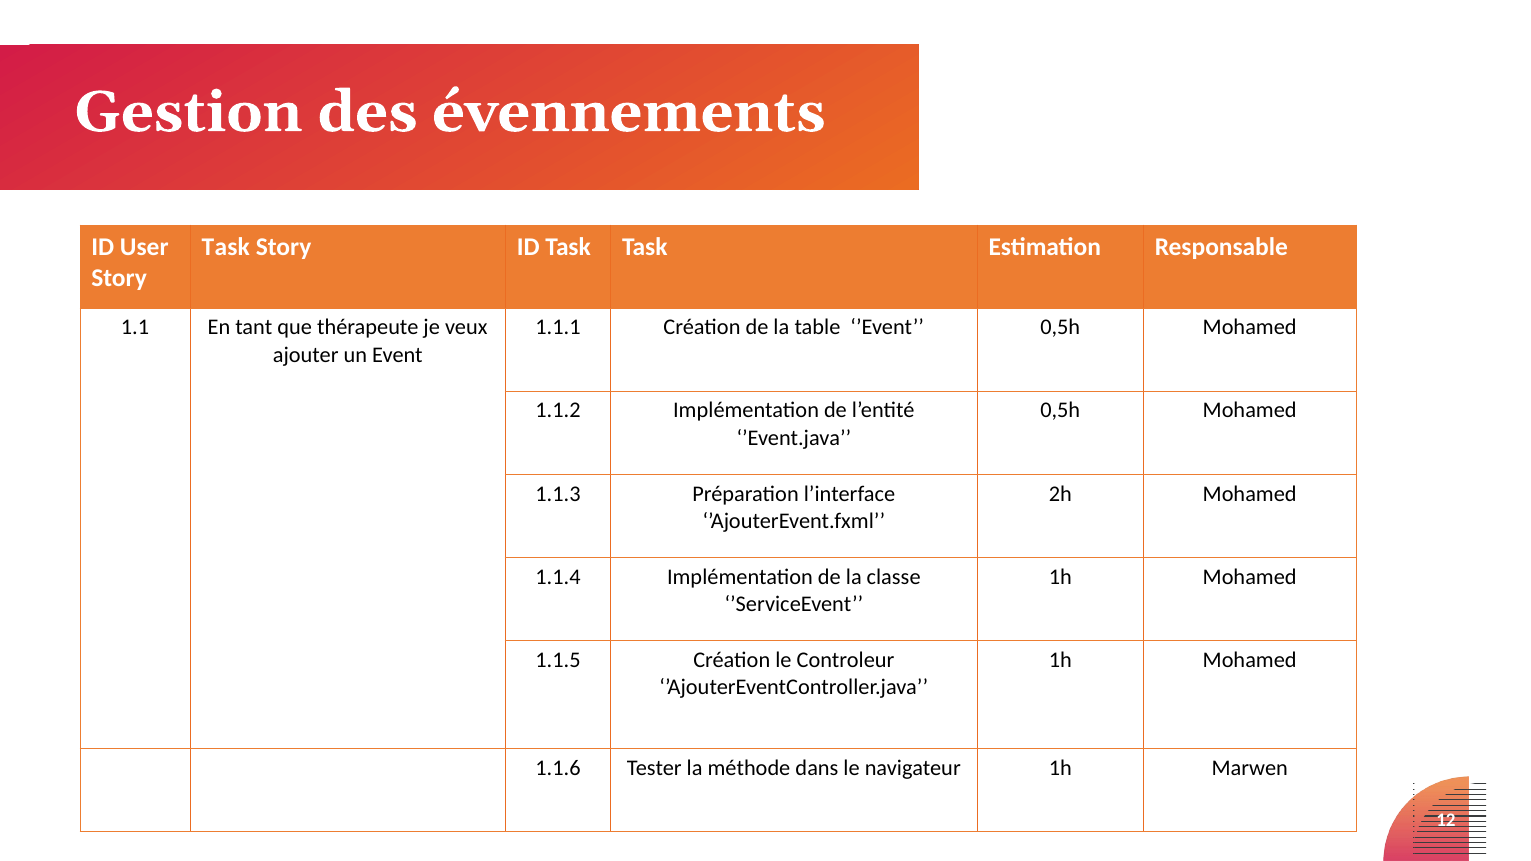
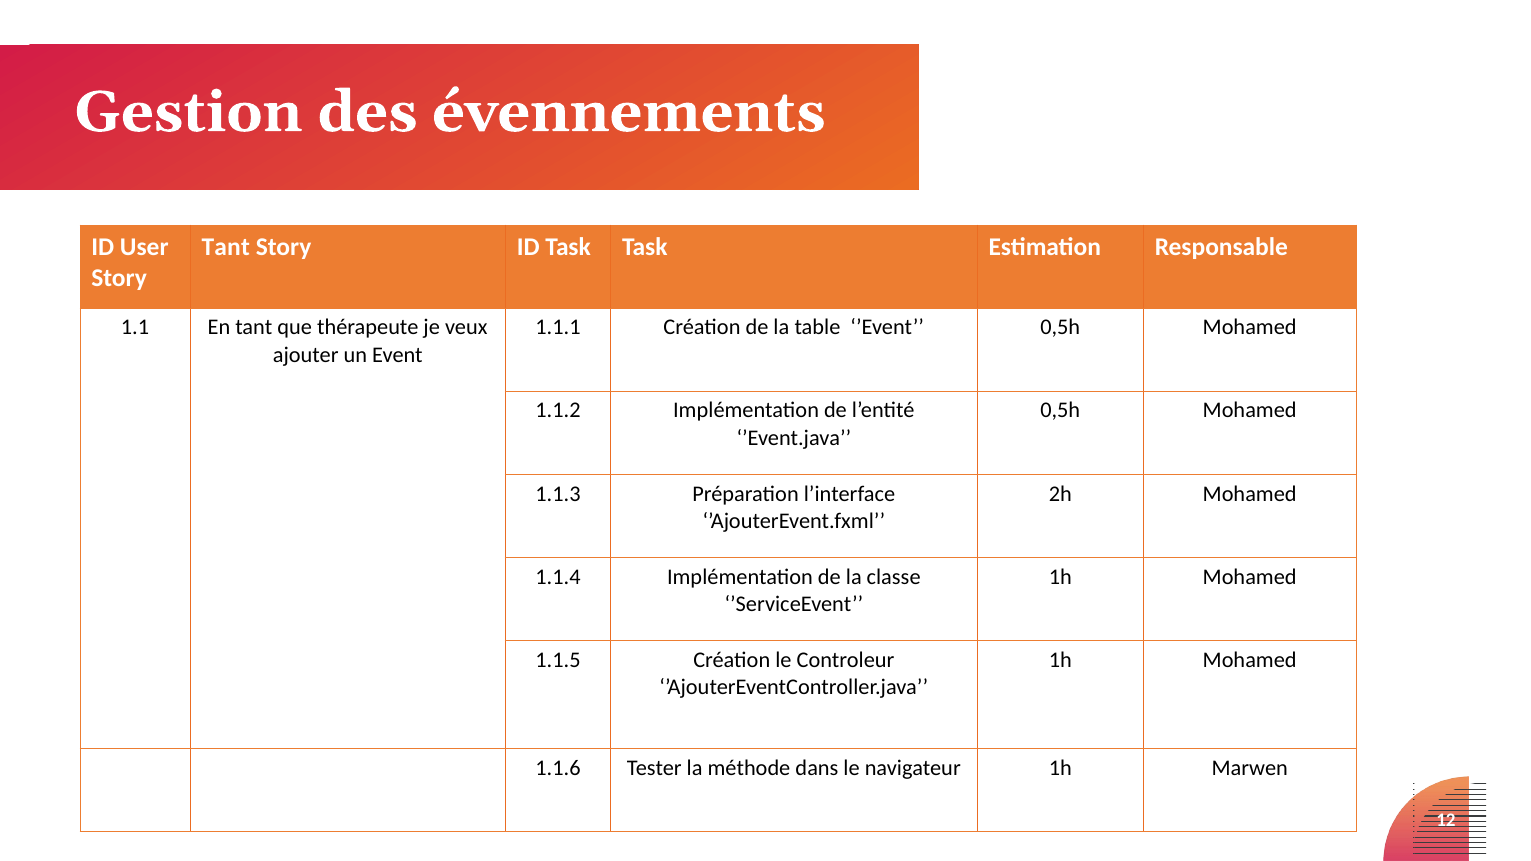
Task at (226, 247): Task -> Tant
